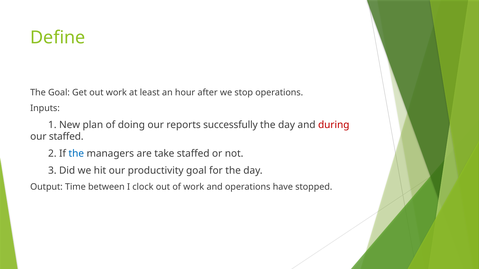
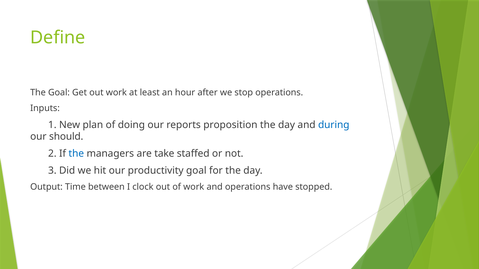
successfully: successfully -> proposition
during colour: red -> blue
our staffed: staffed -> should
